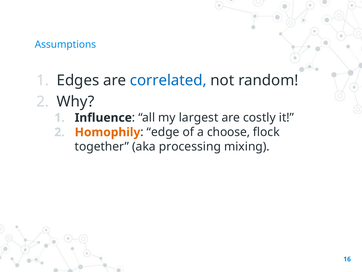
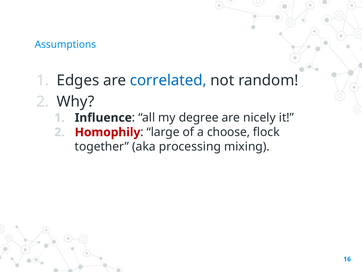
largest: largest -> degree
costly: costly -> nicely
Homophily colour: orange -> red
edge: edge -> large
